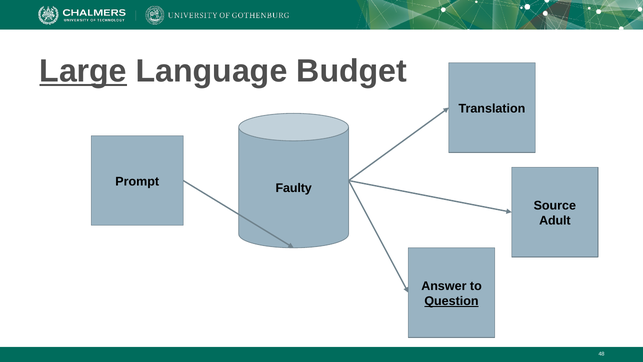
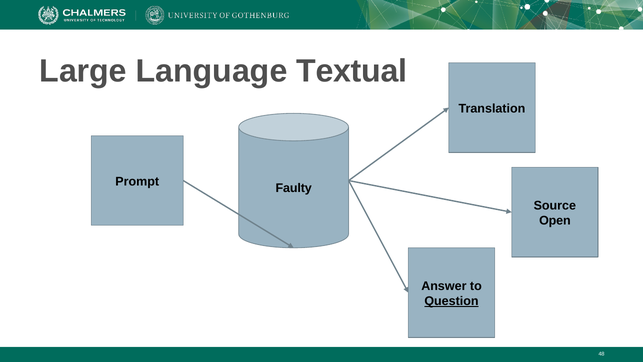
Large underline: present -> none
Budget: Budget -> Textual
Adult: Adult -> Open
